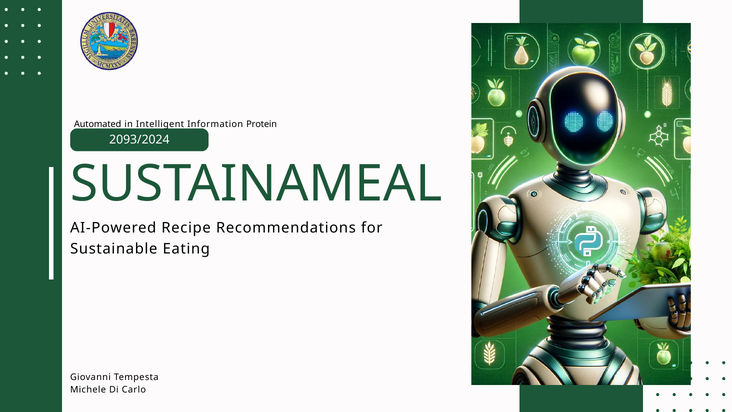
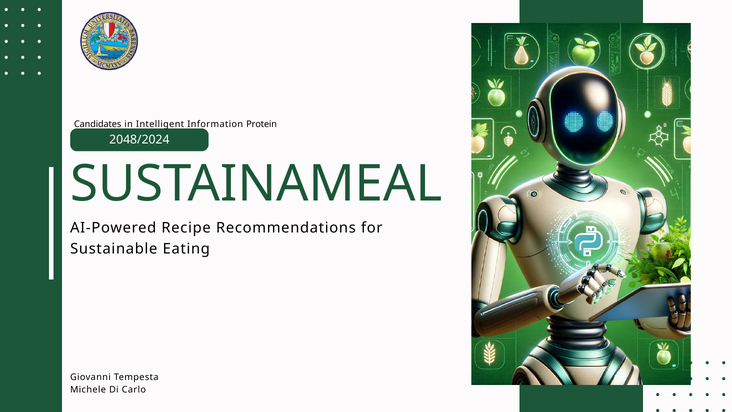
Automated: Automated -> Candidates
2093/2024: 2093/2024 -> 2048/2024
